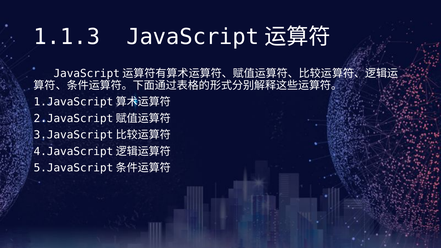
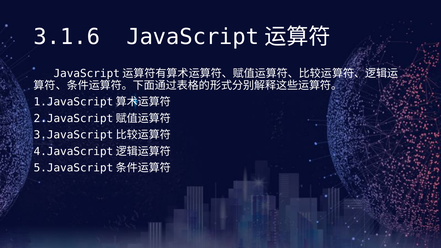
1.1.3: 1.1.3 -> 3.1.6
